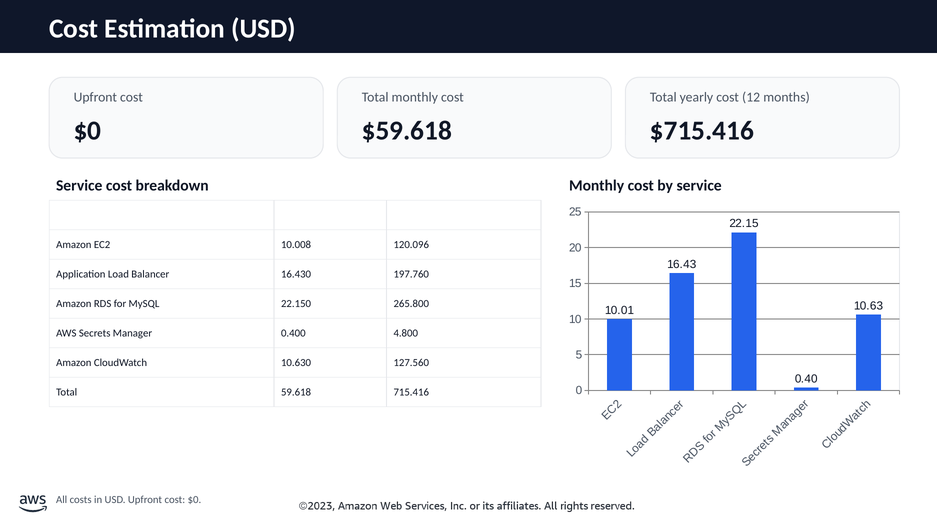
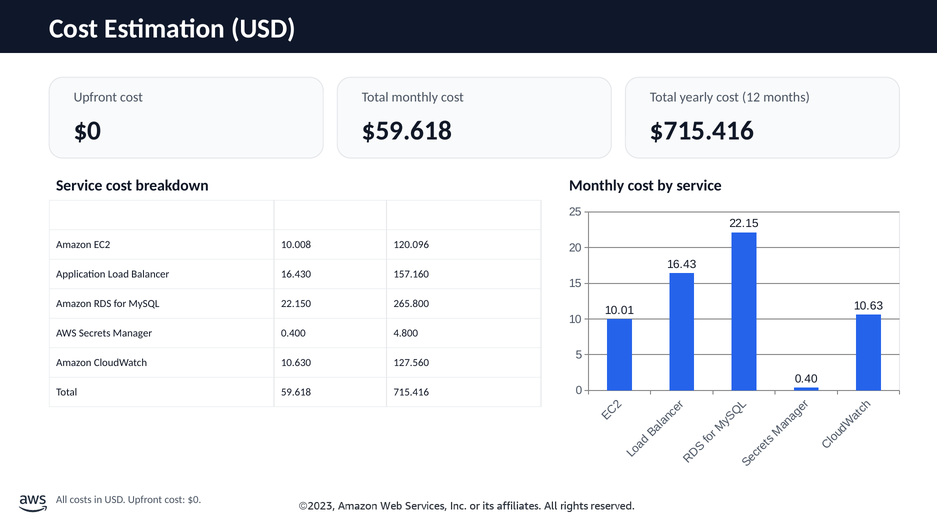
197.760: 197.760 -> 157.160
